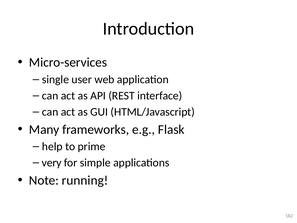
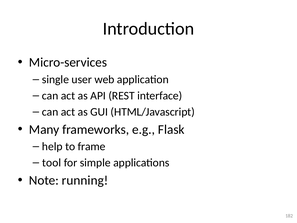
prime: prime -> frame
very: very -> tool
